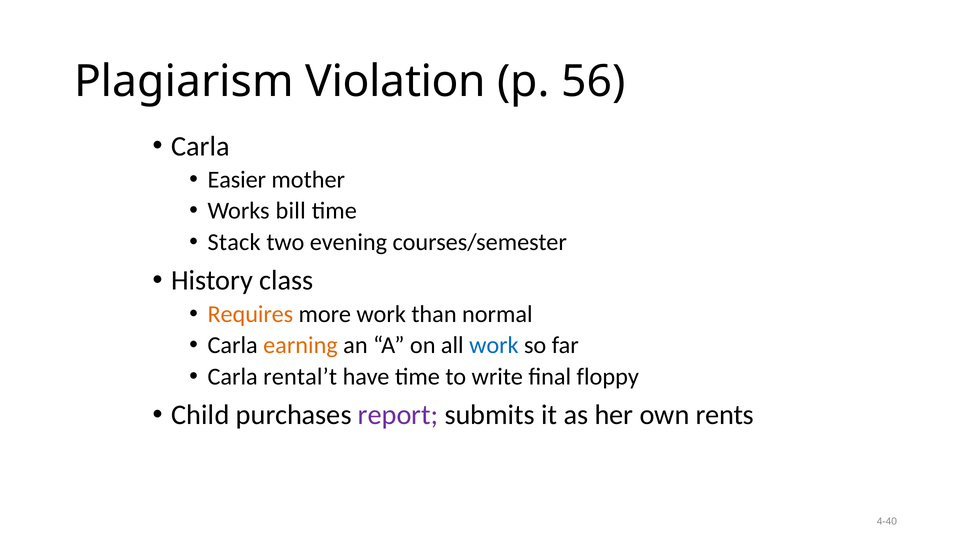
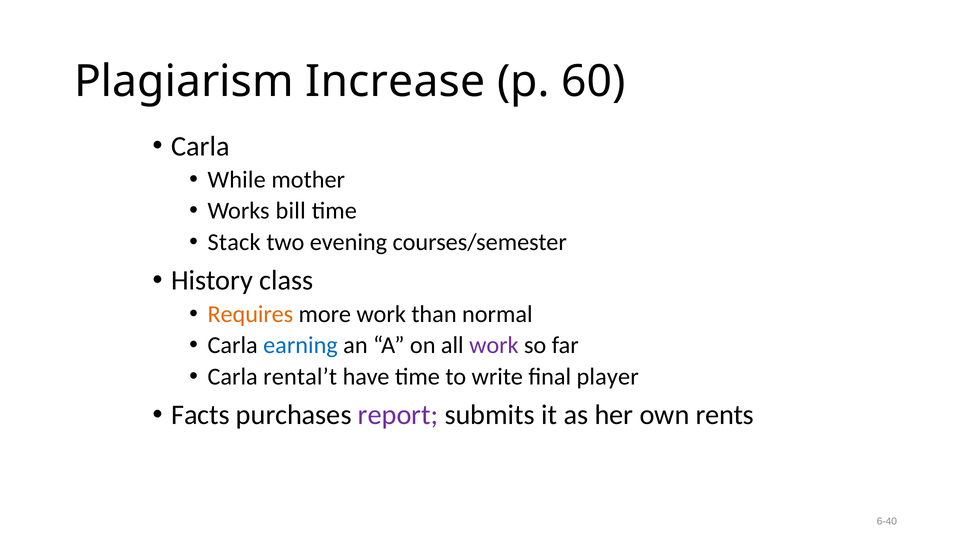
Violation: Violation -> Increase
56: 56 -> 60
Easier: Easier -> While
earning colour: orange -> blue
work at (494, 345) colour: blue -> purple
floppy: floppy -> player
Child: Child -> Facts
4-40: 4-40 -> 6-40
